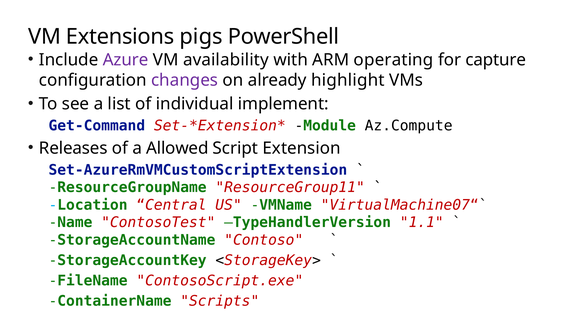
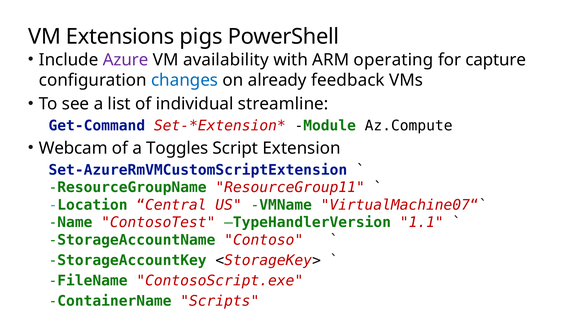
changes colour: purple -> blue
highlight: highlight -> feedback
implement: implement -> streamline
Releases: Releases -> Webcam
Allowed: Allowed -> Toggles
